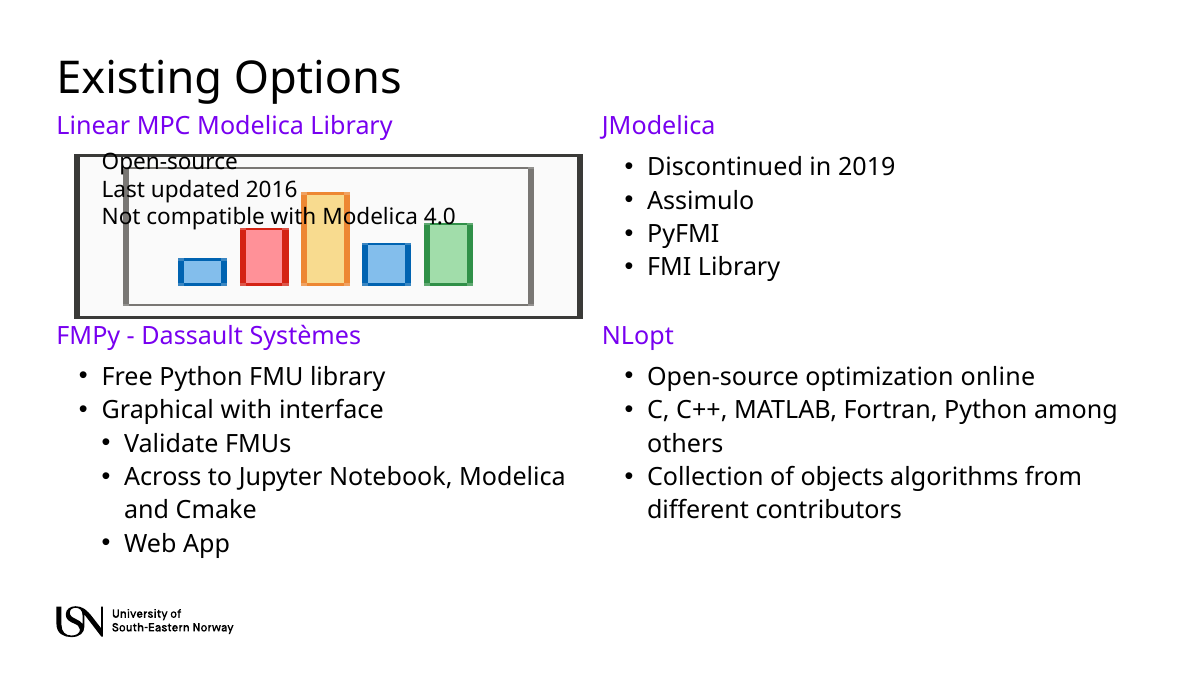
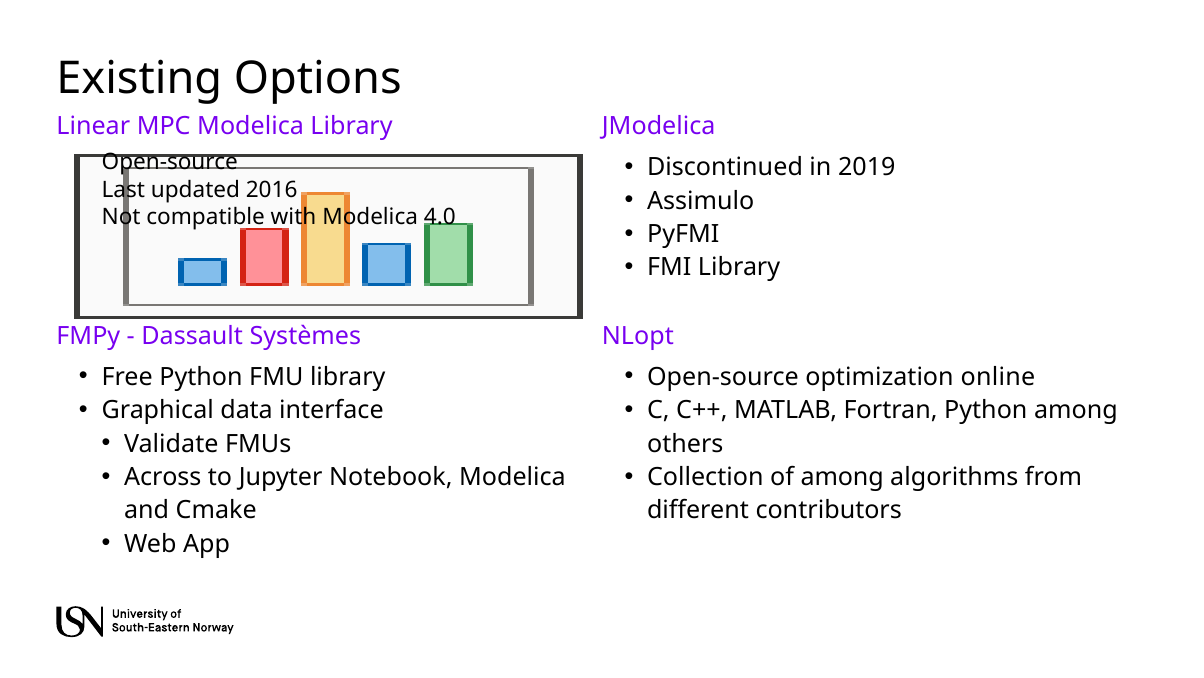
Graphical with: with -> data
of objects: objects -> among
